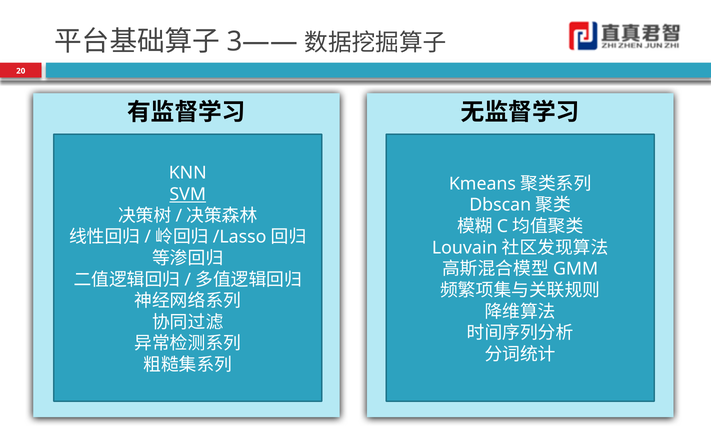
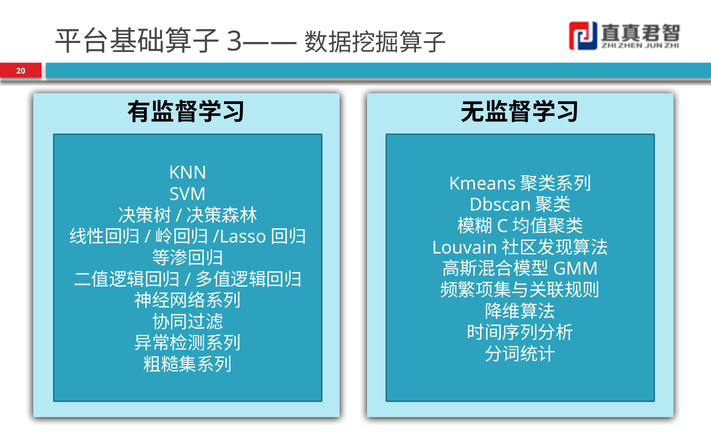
SVM underline: present -> none
